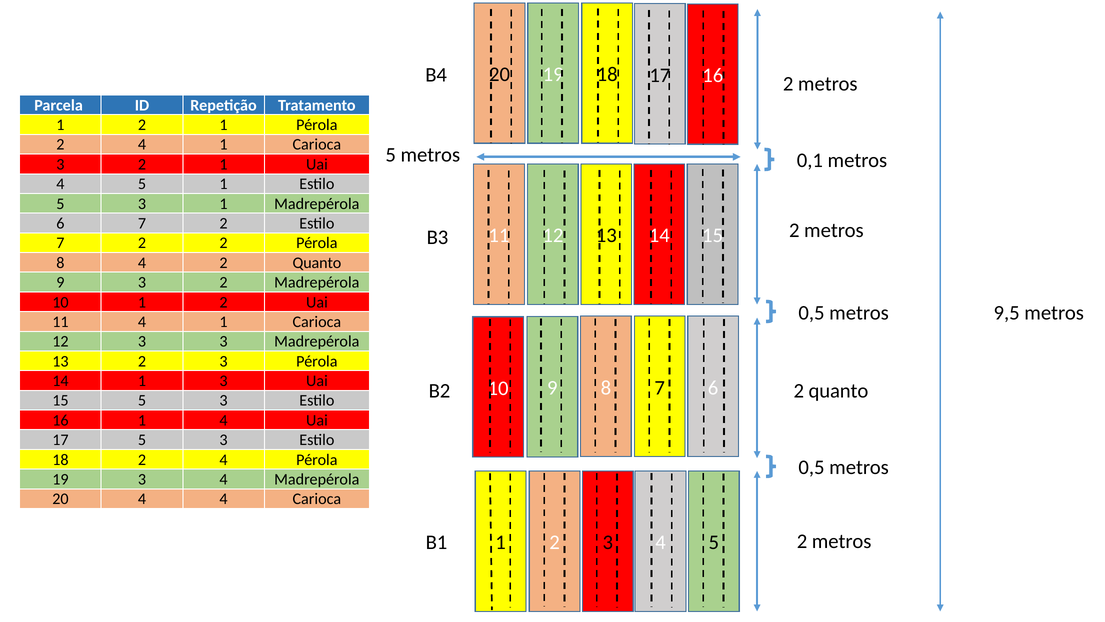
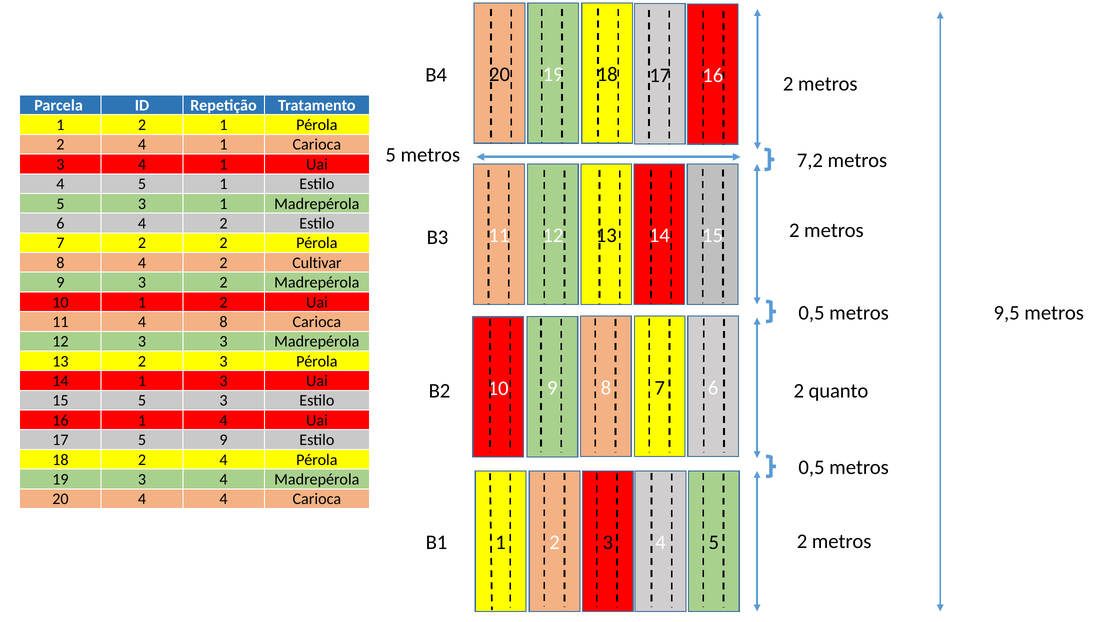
0,1: 0,1 -> 7,2
2 at (142, 164): 2 -> 4
7 at (142, 223): 7 -> 4
4 2 Quanto: Quanto -> Cultivar
11 4 1: 1 -> 8
17 5 3: 3 -> 9
